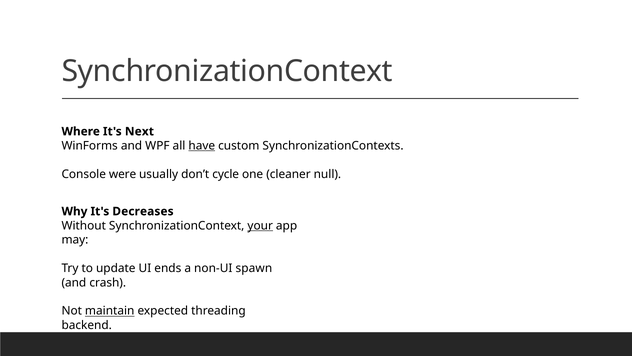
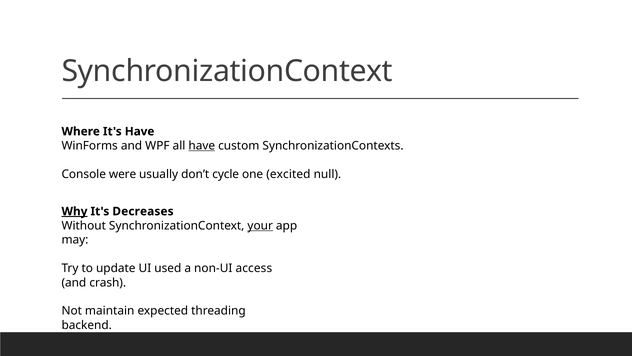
It's Next: Next -> Have
cleaner: cleaner -> excited
Why underline: none -> present
ends: ends -> used
spawn: spawn -> access
maintain underline: present -> none
